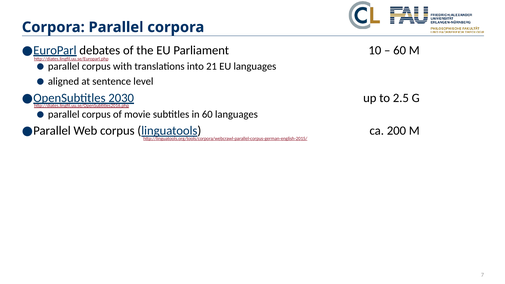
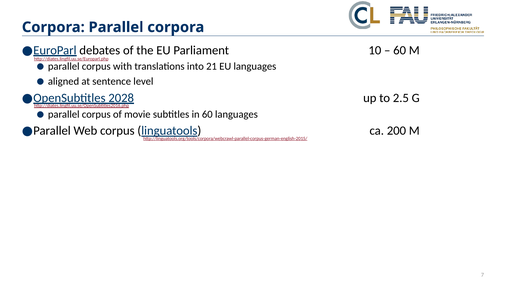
2030: 2030 -> 2028
